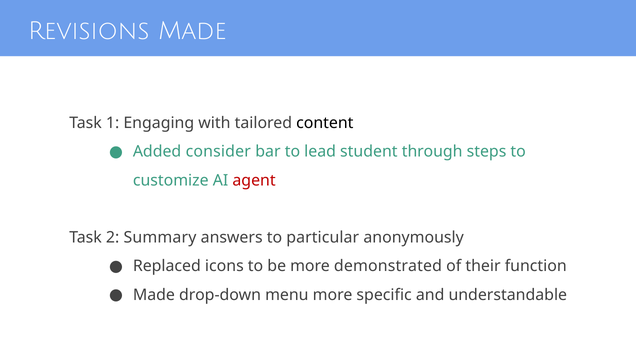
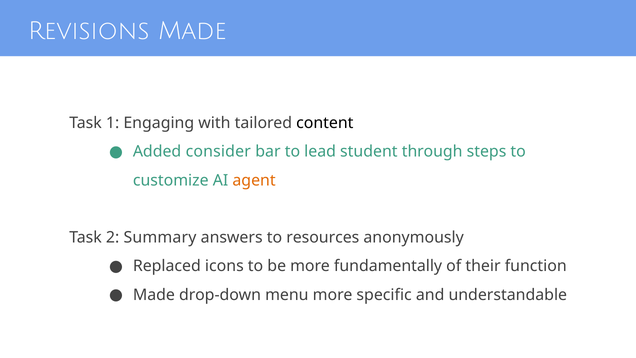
agent colour: red -> orange
particular: particular -> resources
demonstrated: demonstrated -> fundamentally
